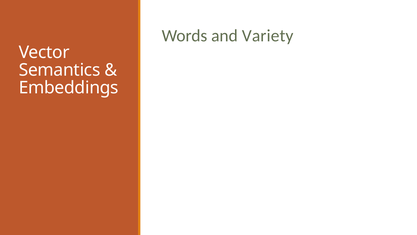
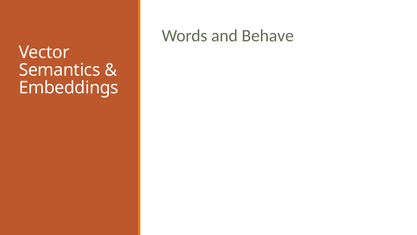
Variety: Variety -> Behave
